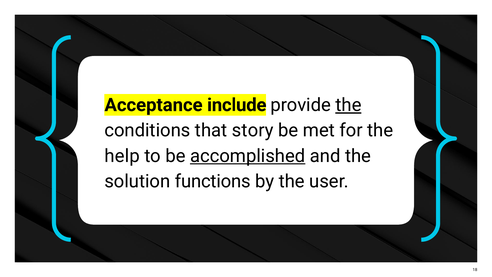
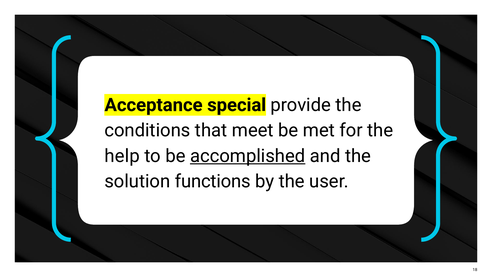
include: include -> special
the at (348, 105) underline: present -> none
story: story -> meet
